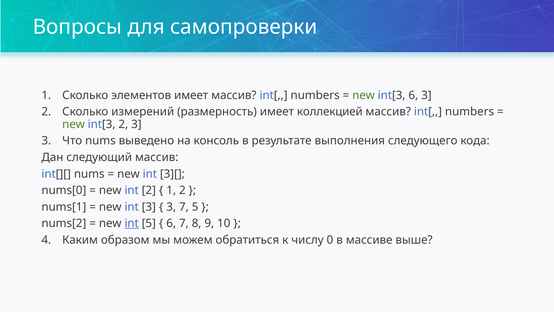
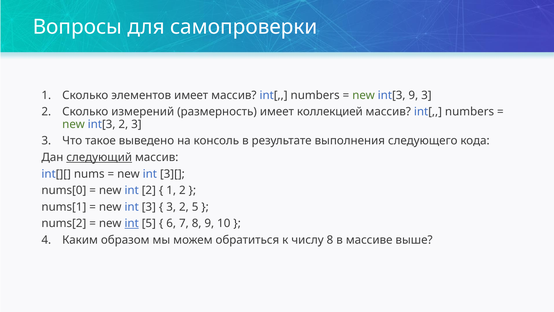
int[3 6: 6 -> 9
Что nums: nums -> такое
следующий underline: none -> present
7 at (184, 207): 7 -> 2
числу 0: 0 -> 8
